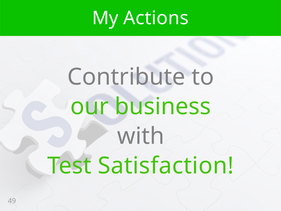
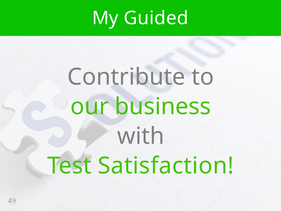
Actions: Actions -> Guided
